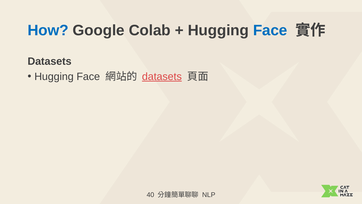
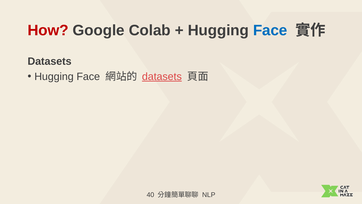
How colour: blue -> red
